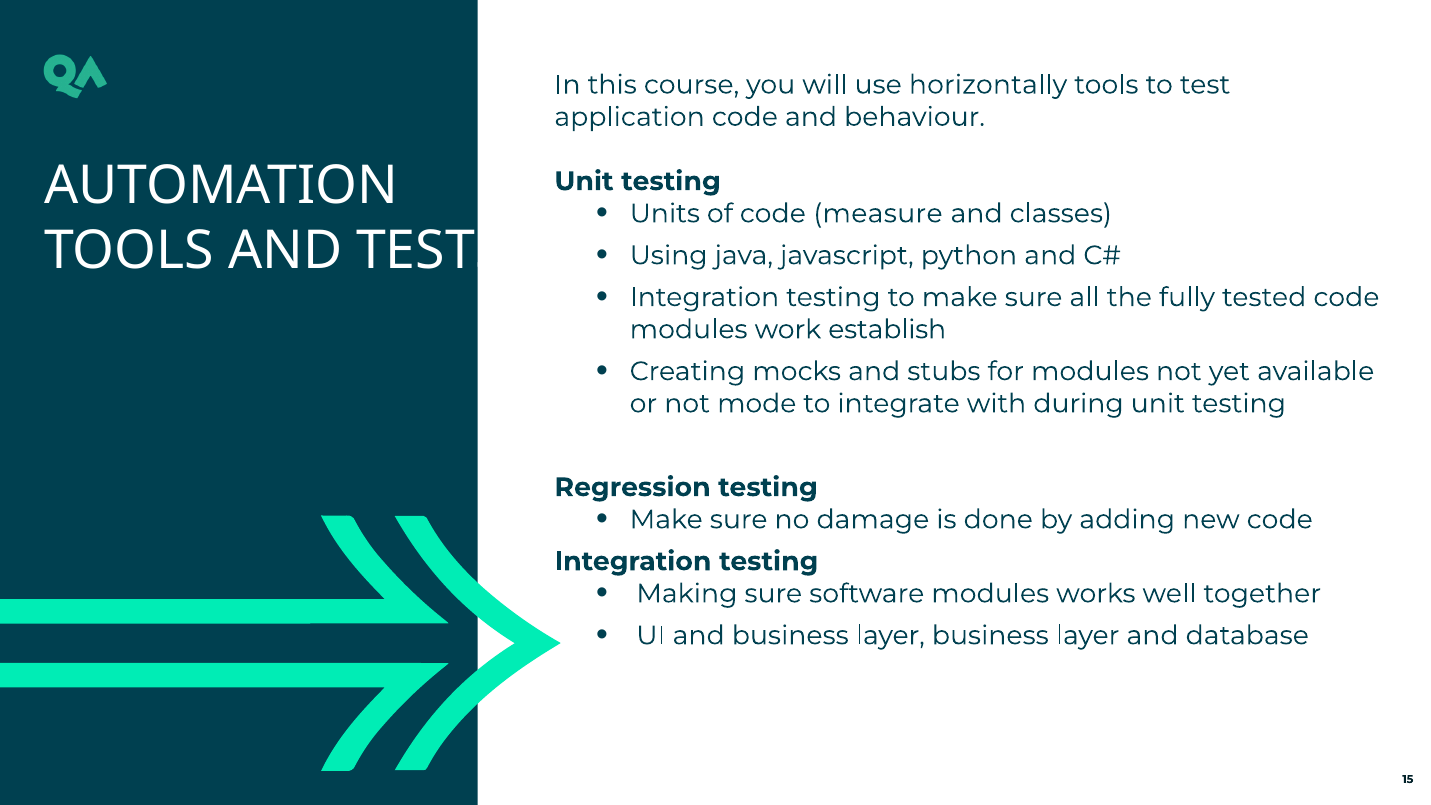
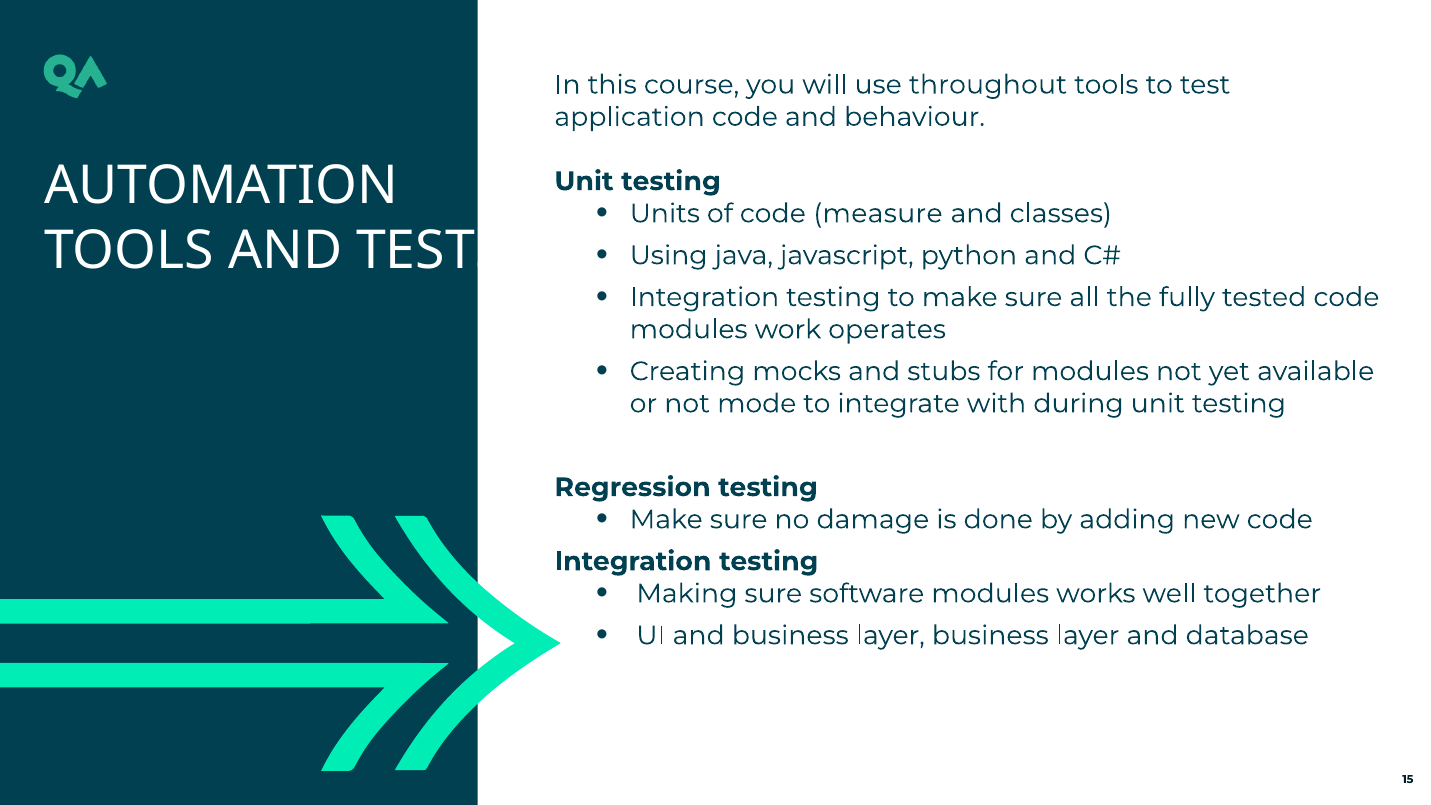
horizontally: horizontally -> throughout
establish: establish -> operates
